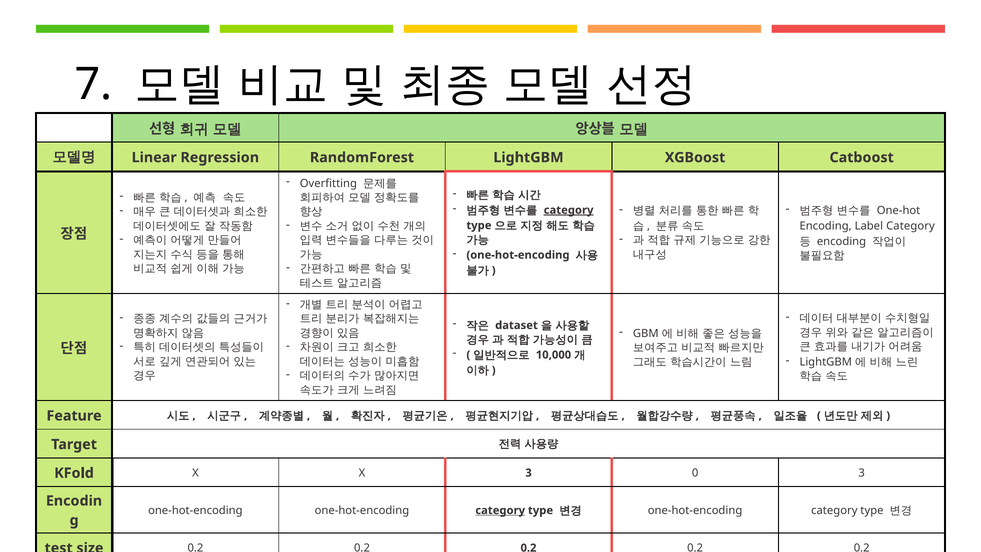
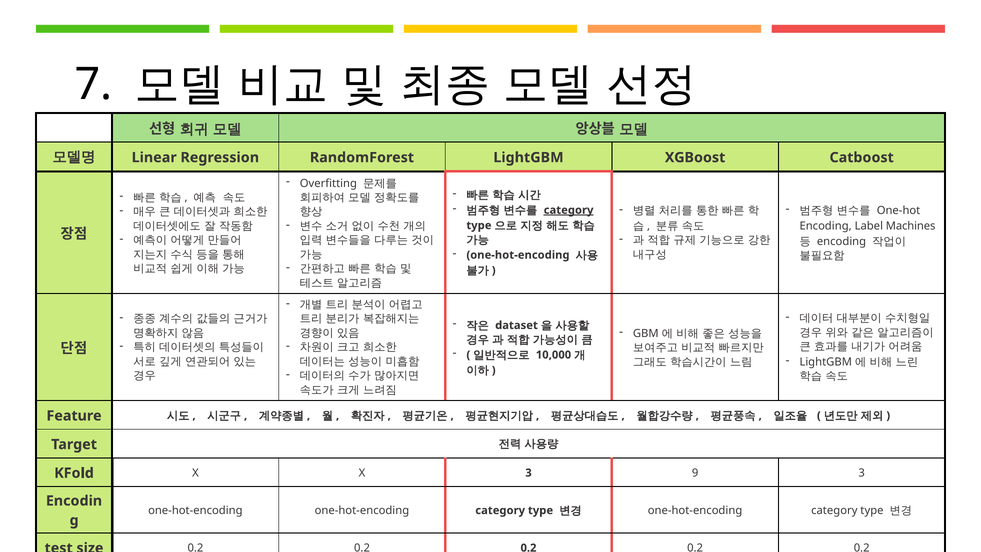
Label Category: Category -> Machines
0: 0 -> 9
category at (500, 510) underline: present -> none
